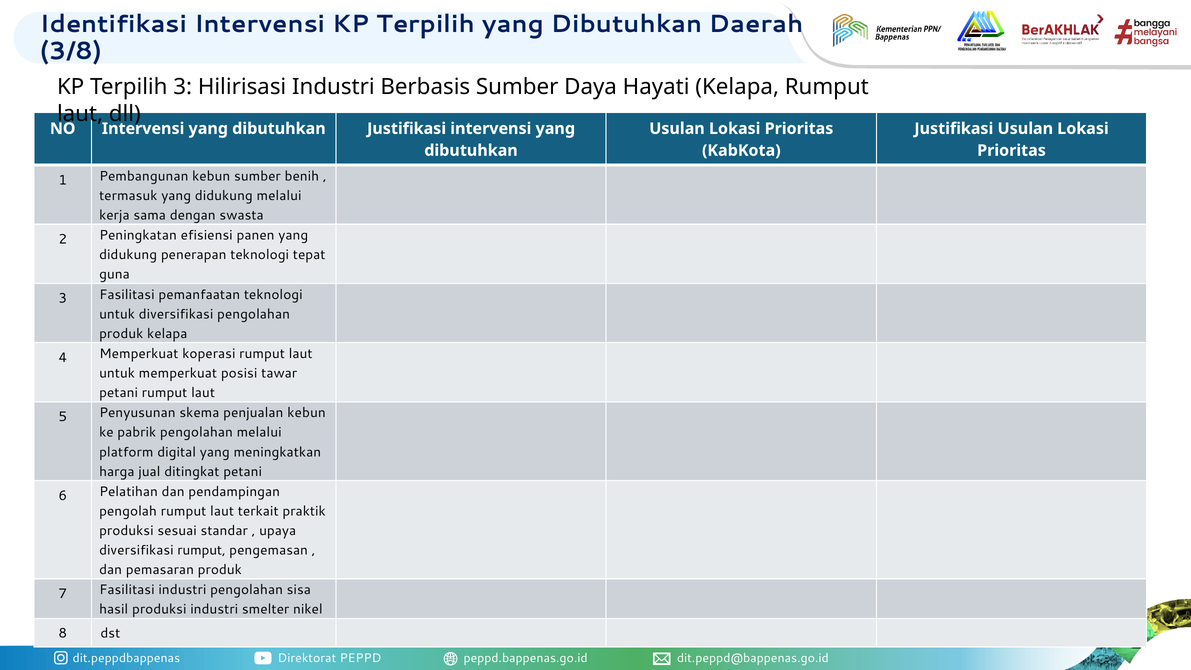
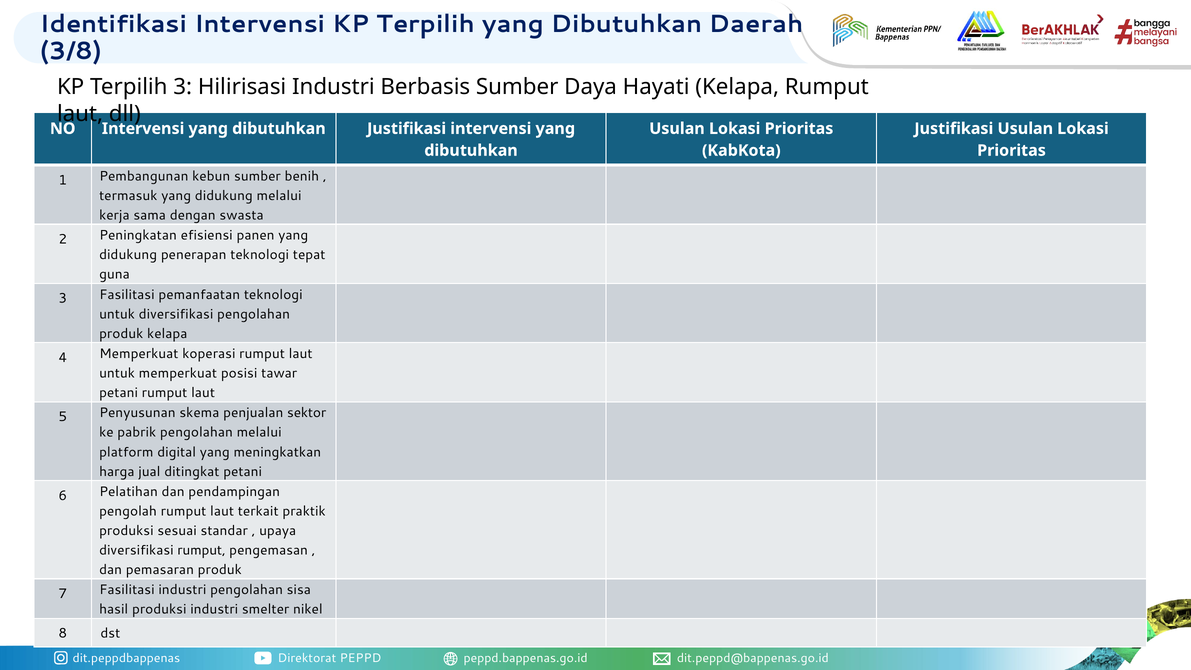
penjualan kebun: kebun -> sektor
